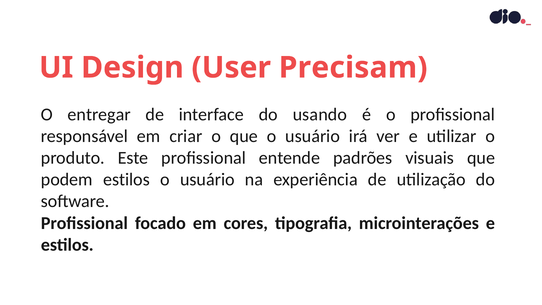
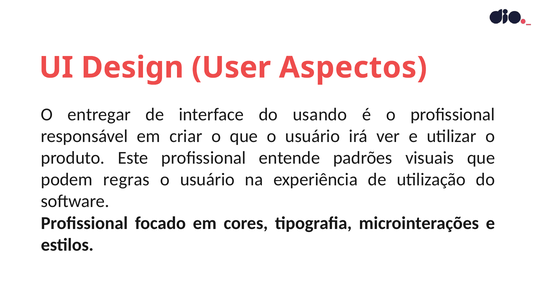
Precisam: Precisam -> Aspectos
podem estilos: estilos -> regras
